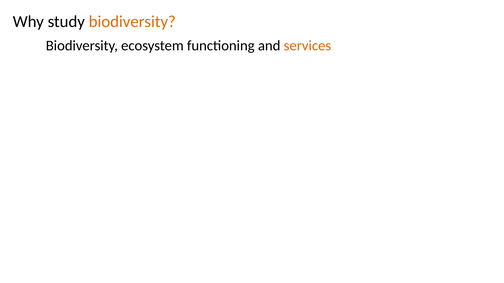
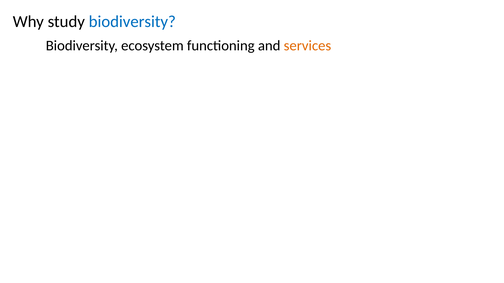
biodiversity at (132, 22) colour: orange -> blue
